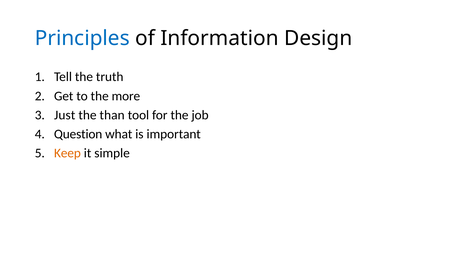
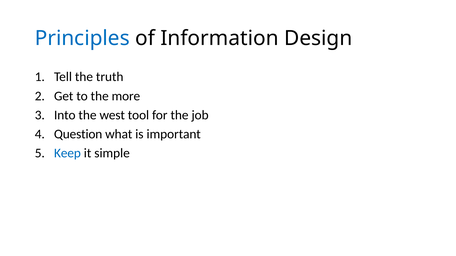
Just: Just -> Into
than: than -> west
Keep colour: orange -> blue
